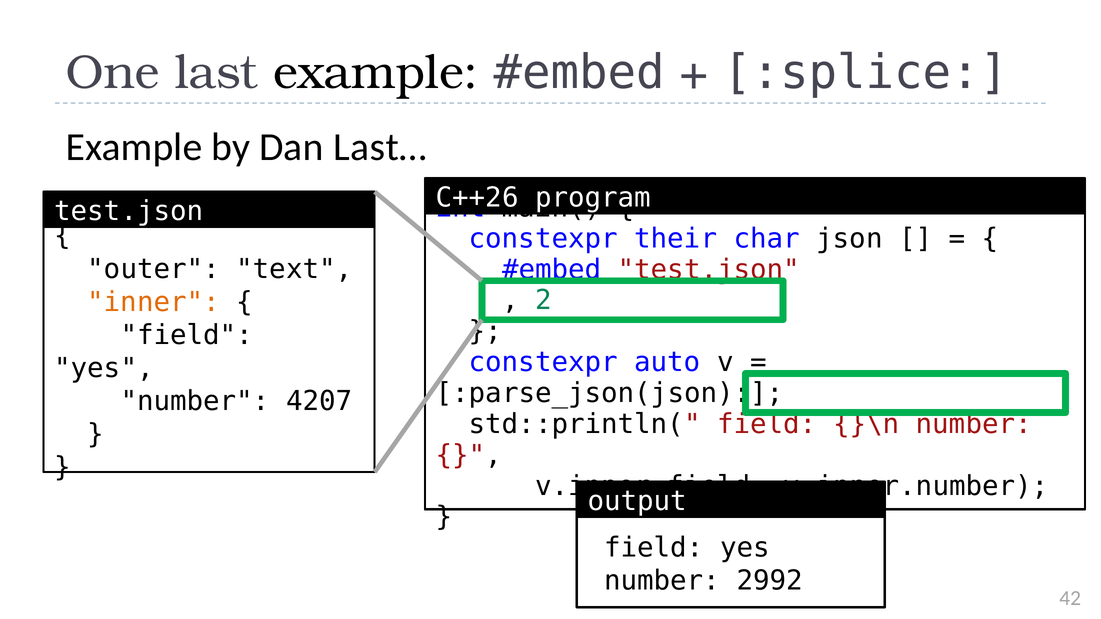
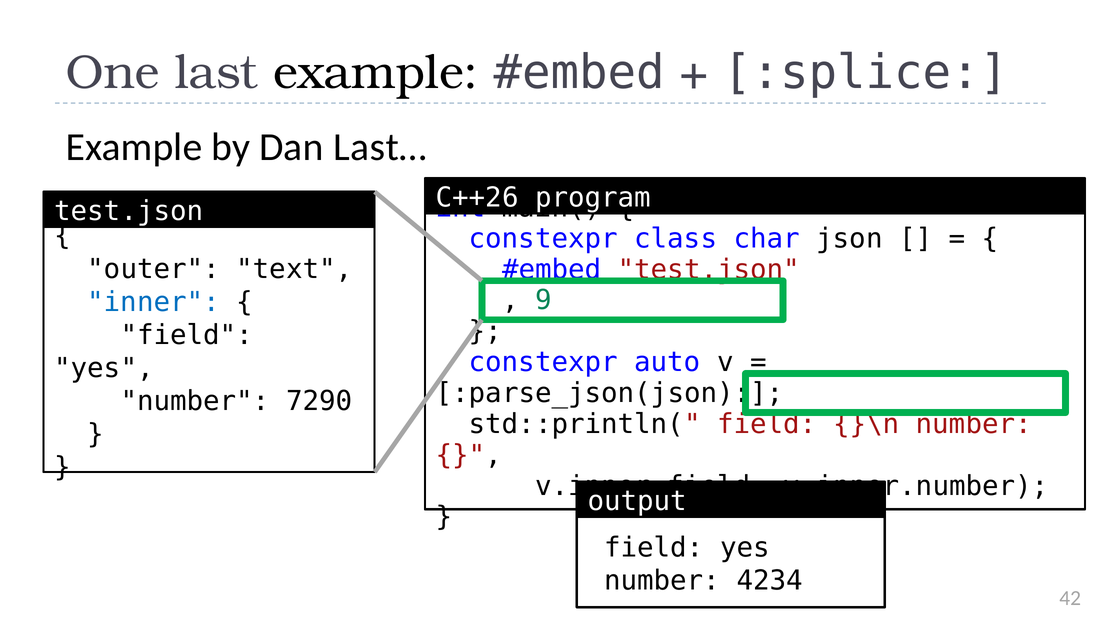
their: their -> class
2: 2 -> 9
inner colour: orange -> blue
4207: 4207 -> 7290
2992: 2992 -> 4234
